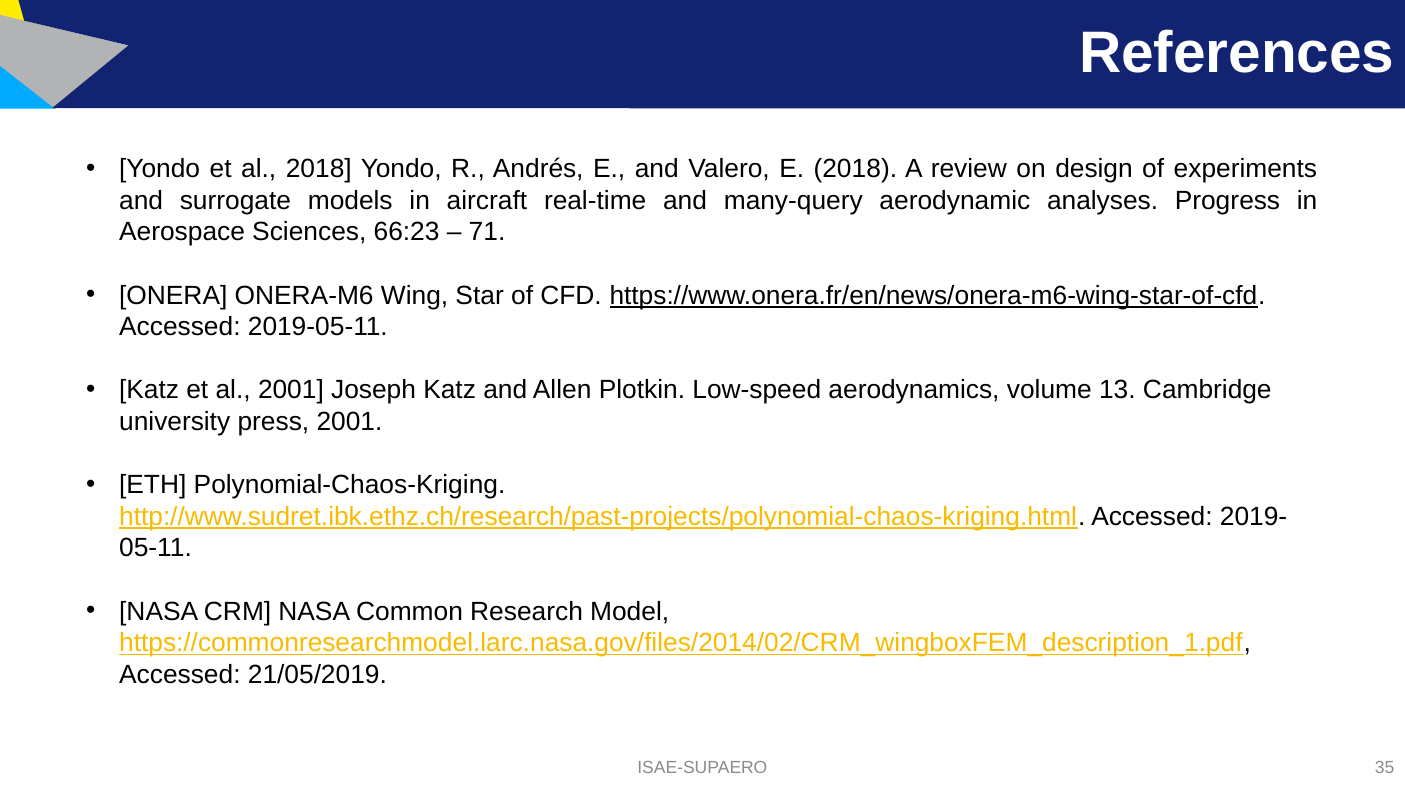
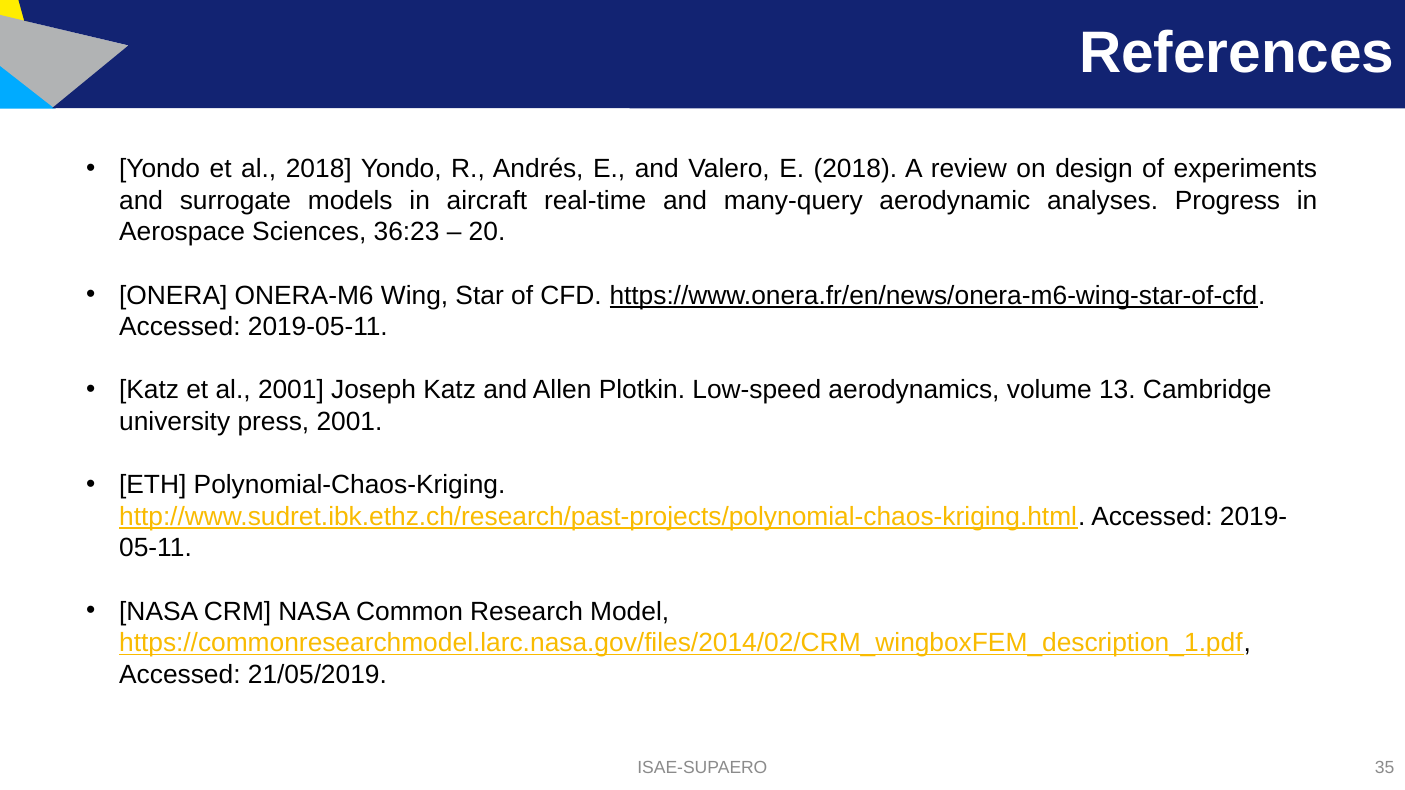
66:23: 66:23 -> 36:23
71: 71 -> 20
